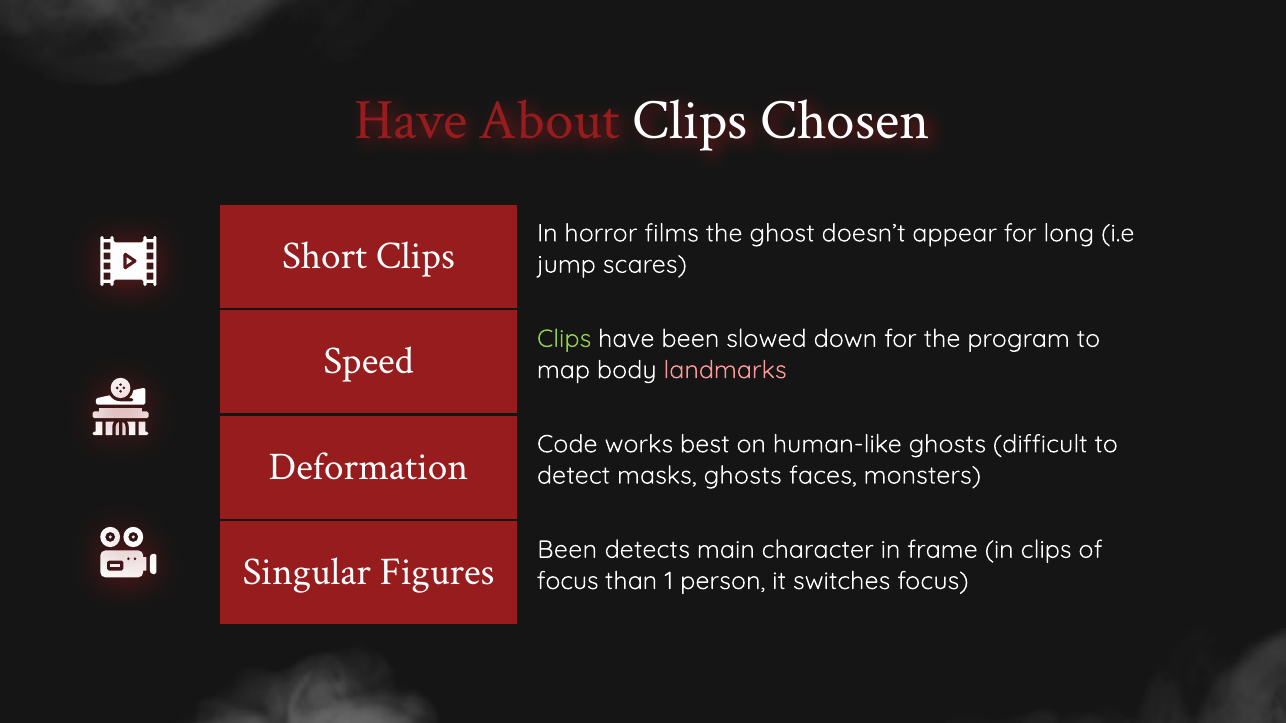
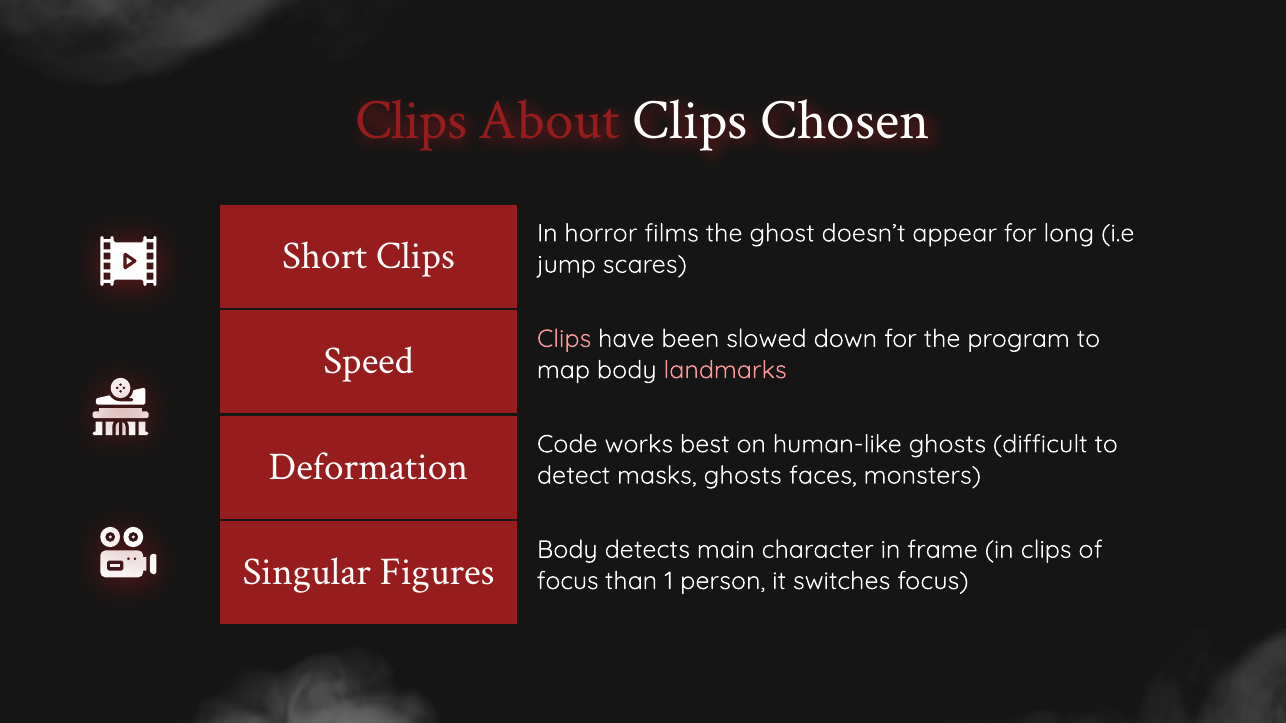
Have at (411, 120): Have -> Clips
Clips at (564, 339) colour: light green -> pink
Been at (567, 550): Been -> Body
